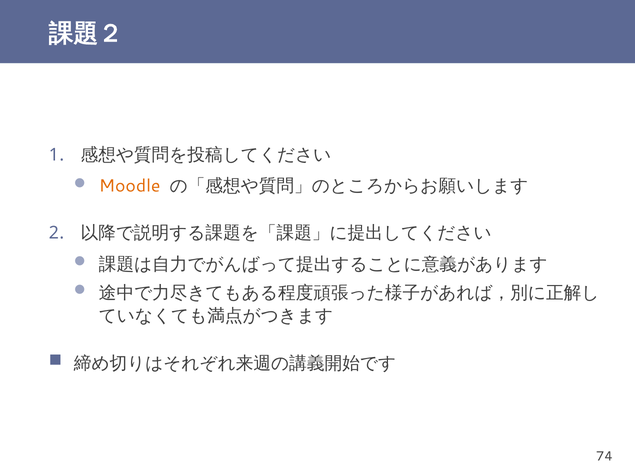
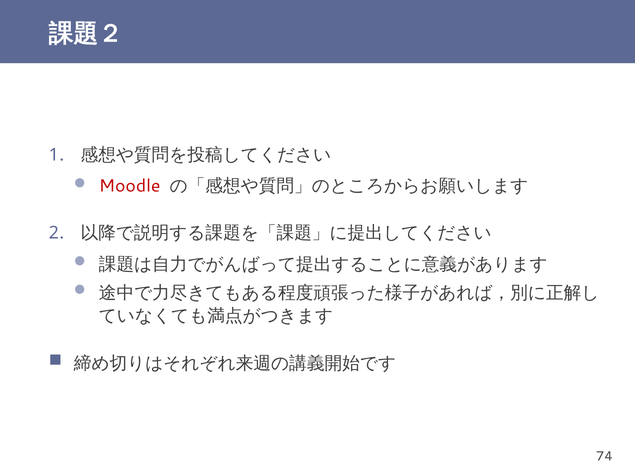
Moodle colour: orange -> red
